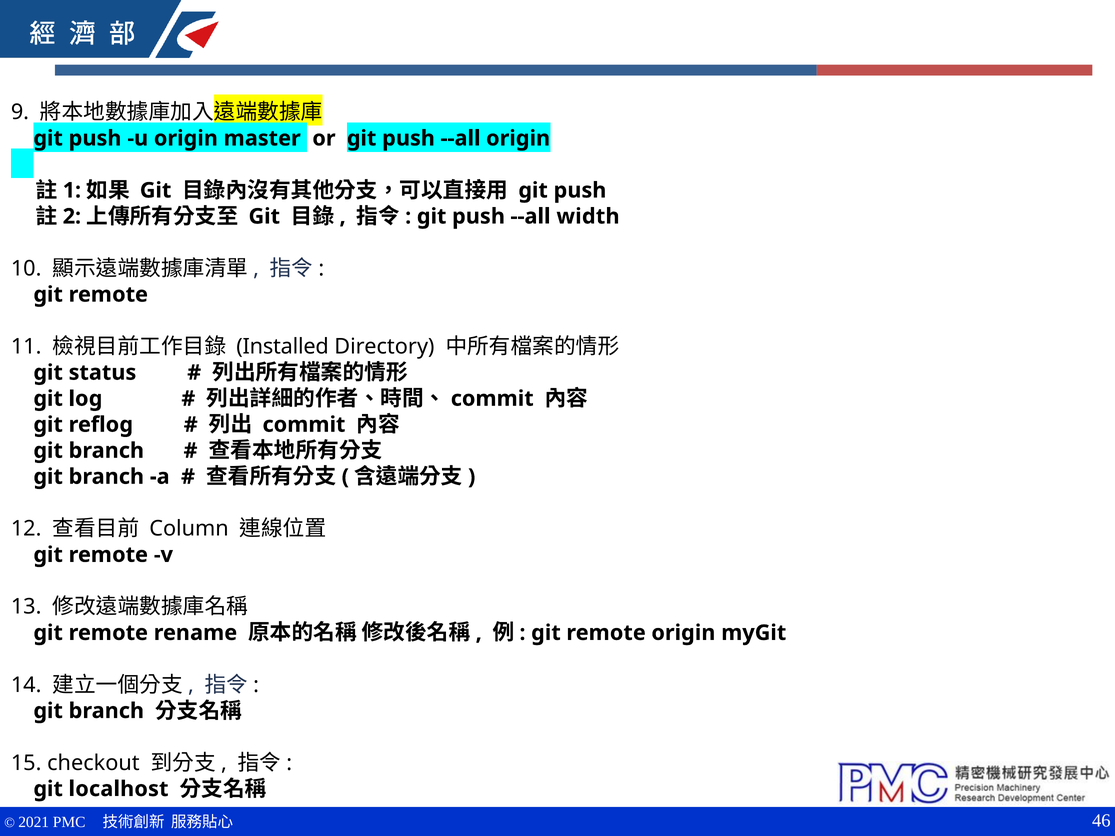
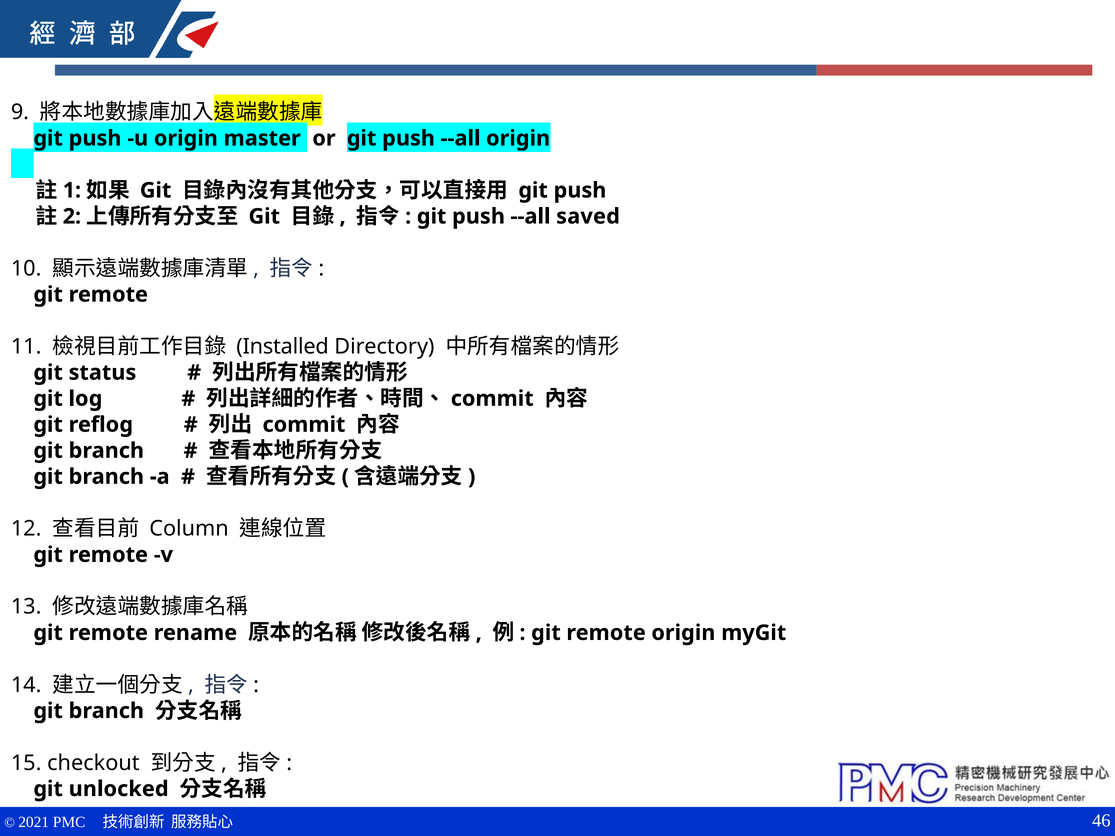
width: width -> saved
localhost: localhost -> unlocked
